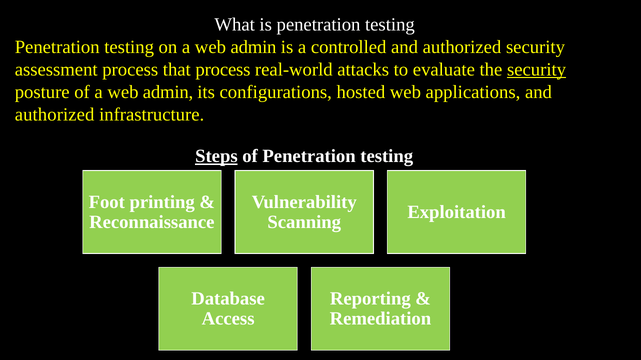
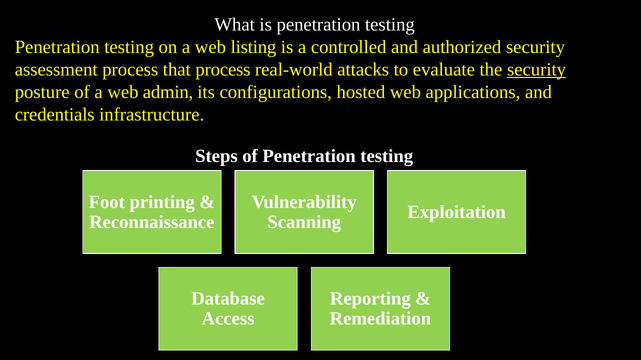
on a web admin: admin -> listing
authorized at (55, 115): authorized -> credentials
Steps underline: present -> none
